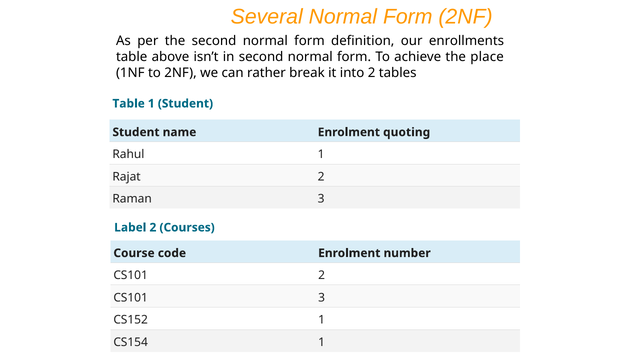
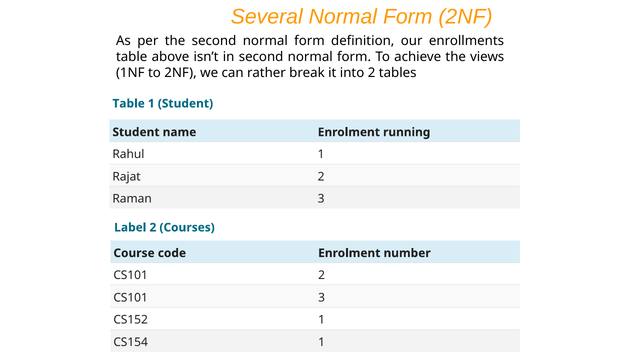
place: place -> views
quoting: quoting -> running
